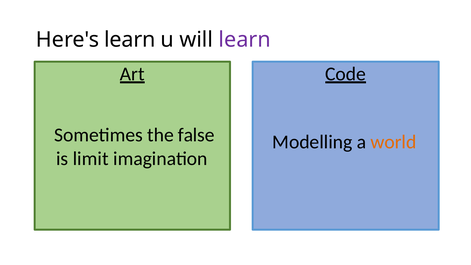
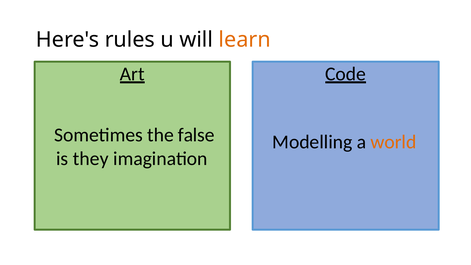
Here's learn: learn -> rules
learn at (245, 40) colour: purple -> orange
limit: limit -> they
